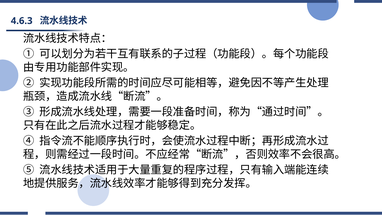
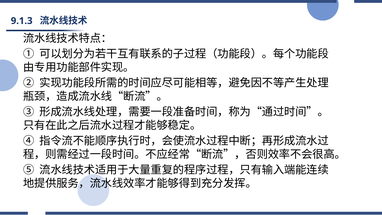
4.6.3: 4.6.3 -> 9.1.3
